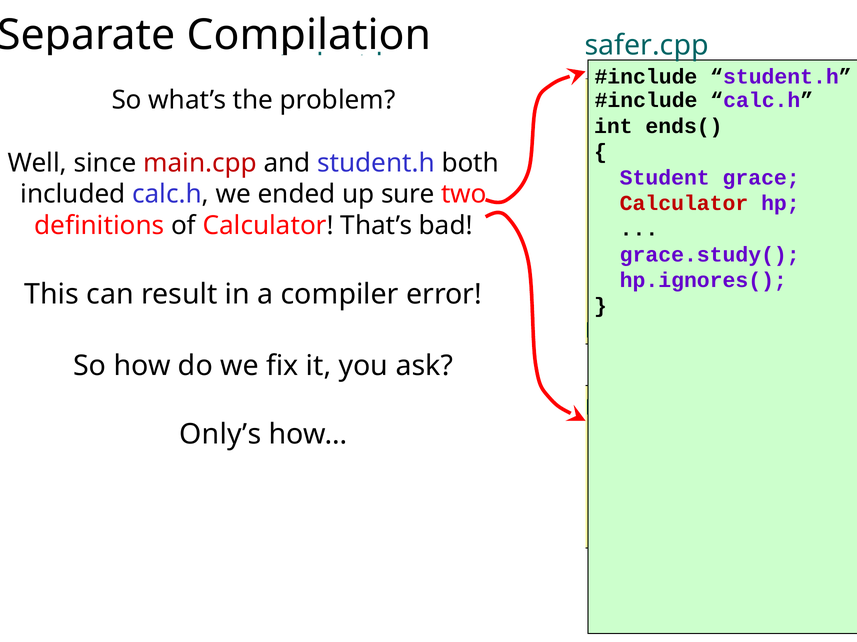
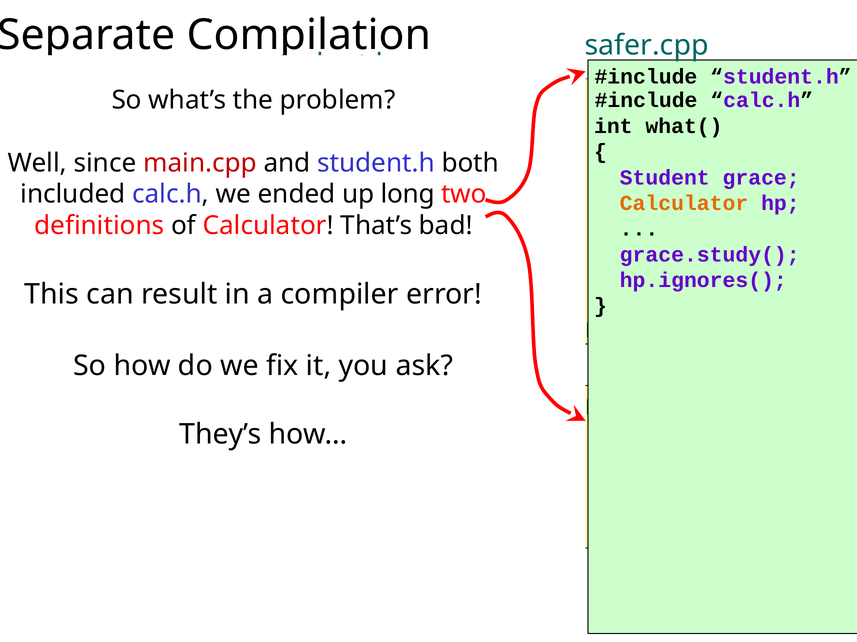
ends(: ends( -> what(
sure: sure -> long
Calculator at (684, 203) colour: red -> orange
Only’s: Only’s -> They’s
